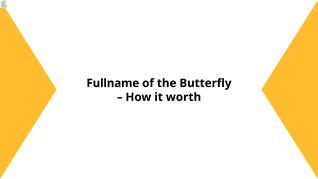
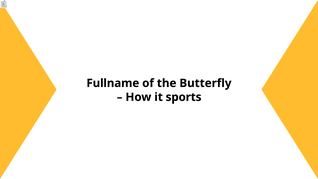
worth: worth -> sports
